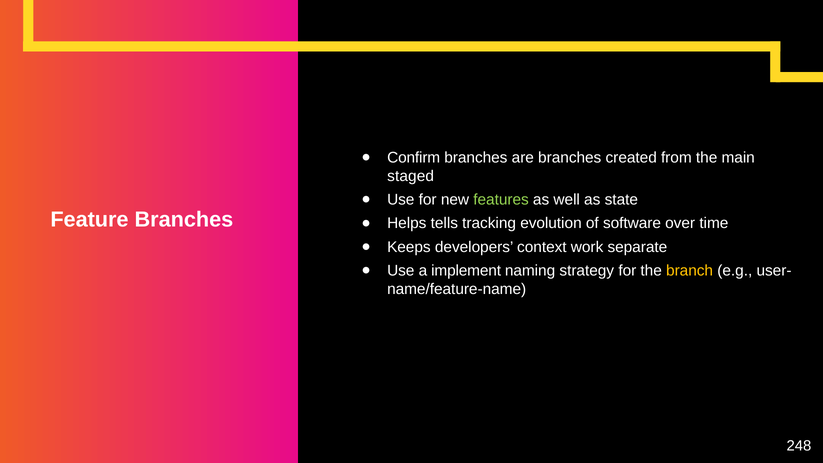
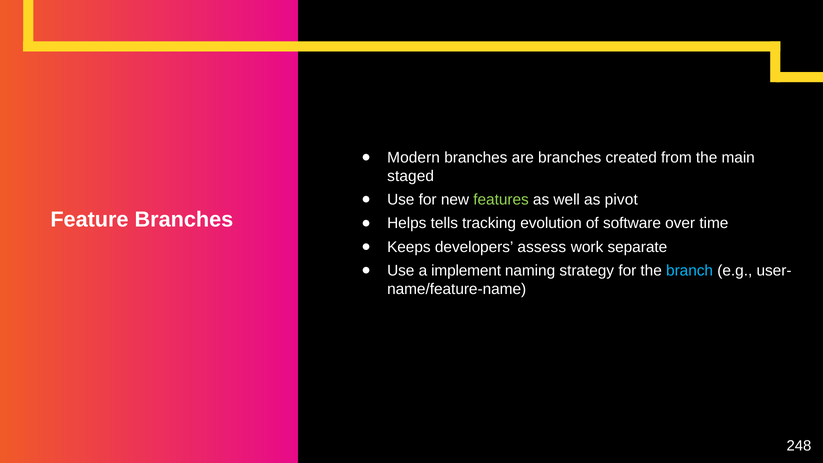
Confirm: Confirm -> Modern
state: state -> pivot
context: context -> assess
branch colour: yellow -> light blue
